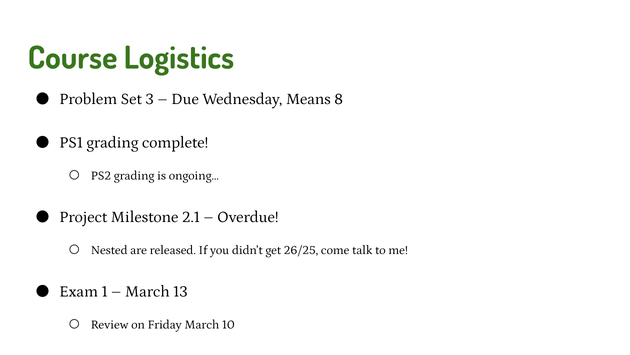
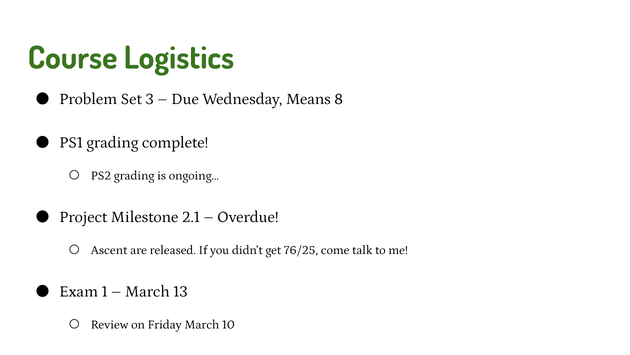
Nested: Nested -> Ascent
26/25: 26/25 -> 76/25
